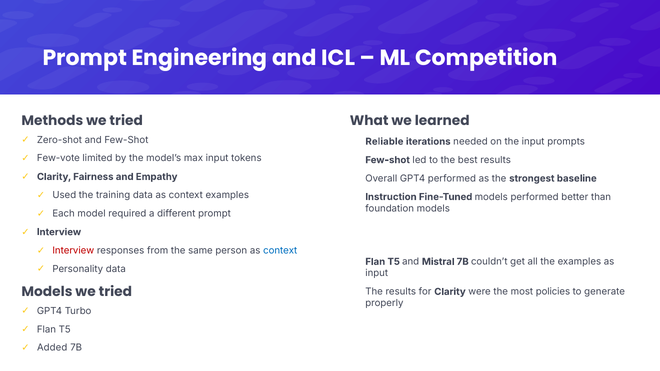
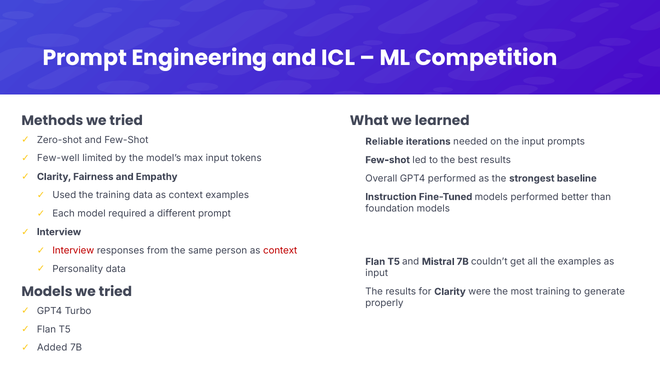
Few-vote: Few-vote -> Few-well
context at (280, 251) colour: blue -> red
most policies: policies -> training
